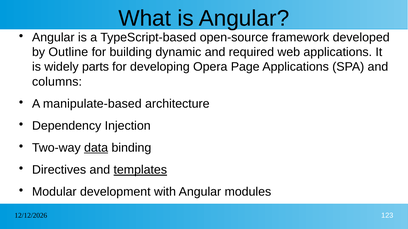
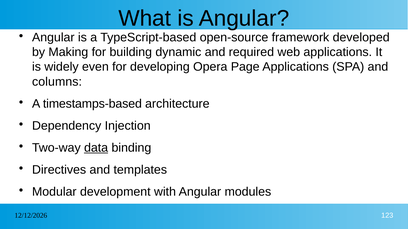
Outline: Outline -> Making
parts: parts -> even
manipulate-based: manipulate-based -> timestamps-based
templates underline: present -> none
